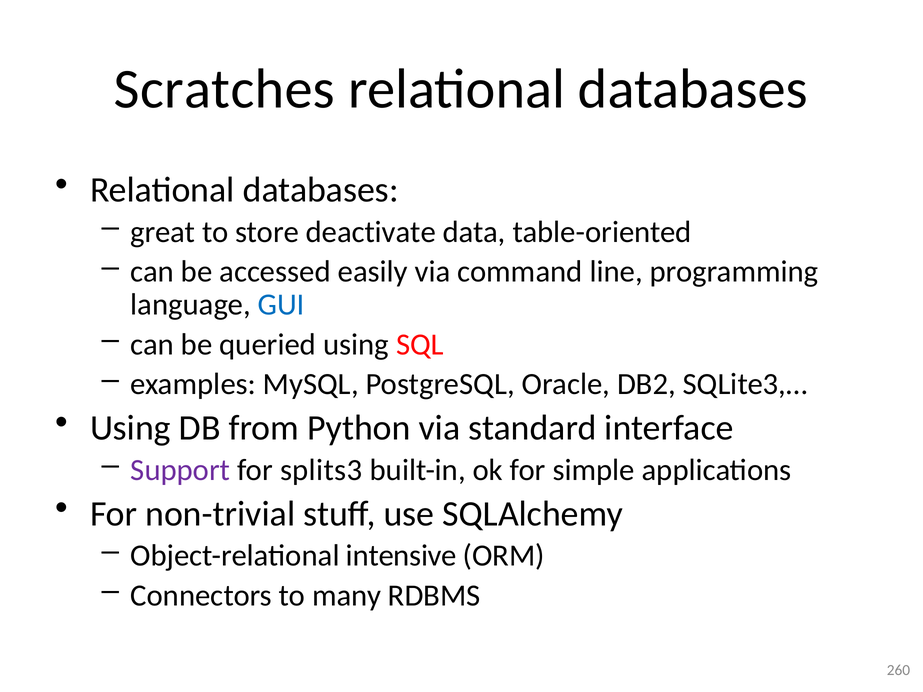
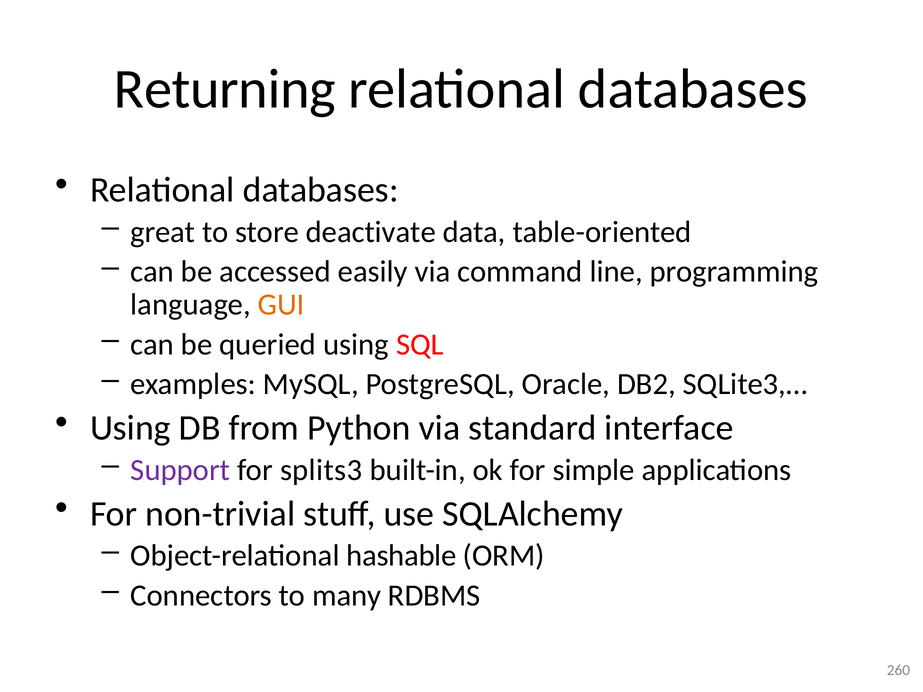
Scratches: Scratches -> Returning
GUI colour: blue -> orange
intensive: intensive -> hashable
